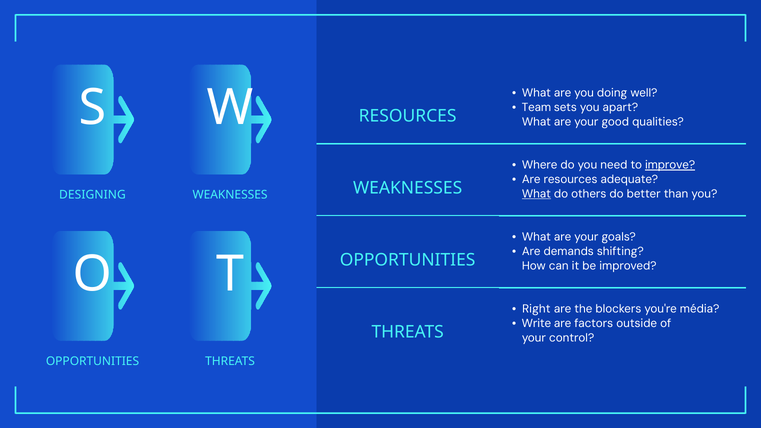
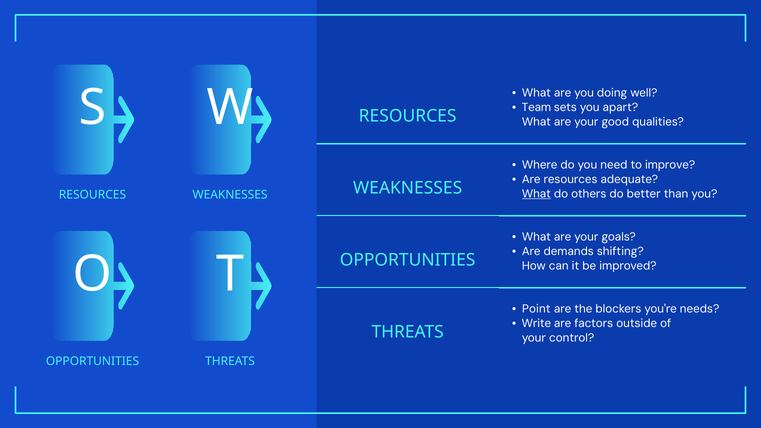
improve underline: present -> none
DESIGNING at (92, 195): DESIGNING -> RESOURCES
Right: Right -> Point
média: média -> needs
